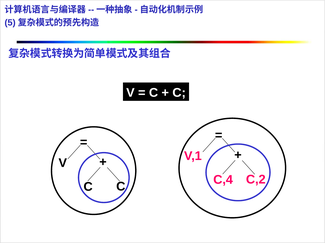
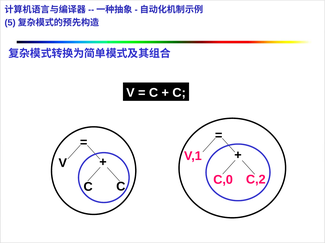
C,4: C,4 -> C,0
